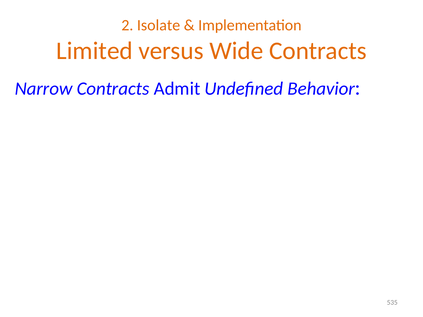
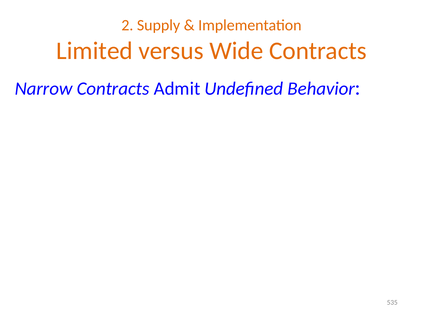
Isolate: Isolate -> Supply
